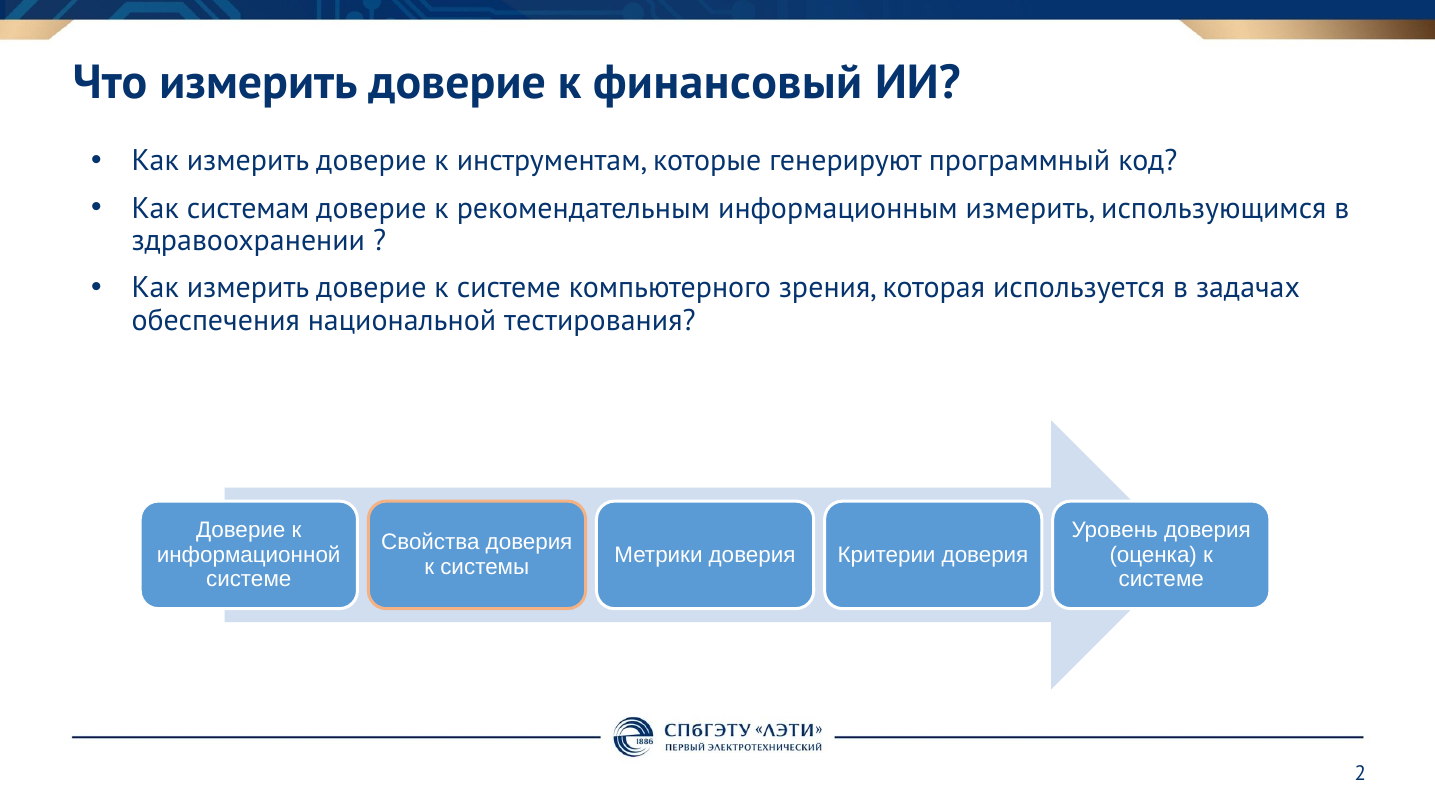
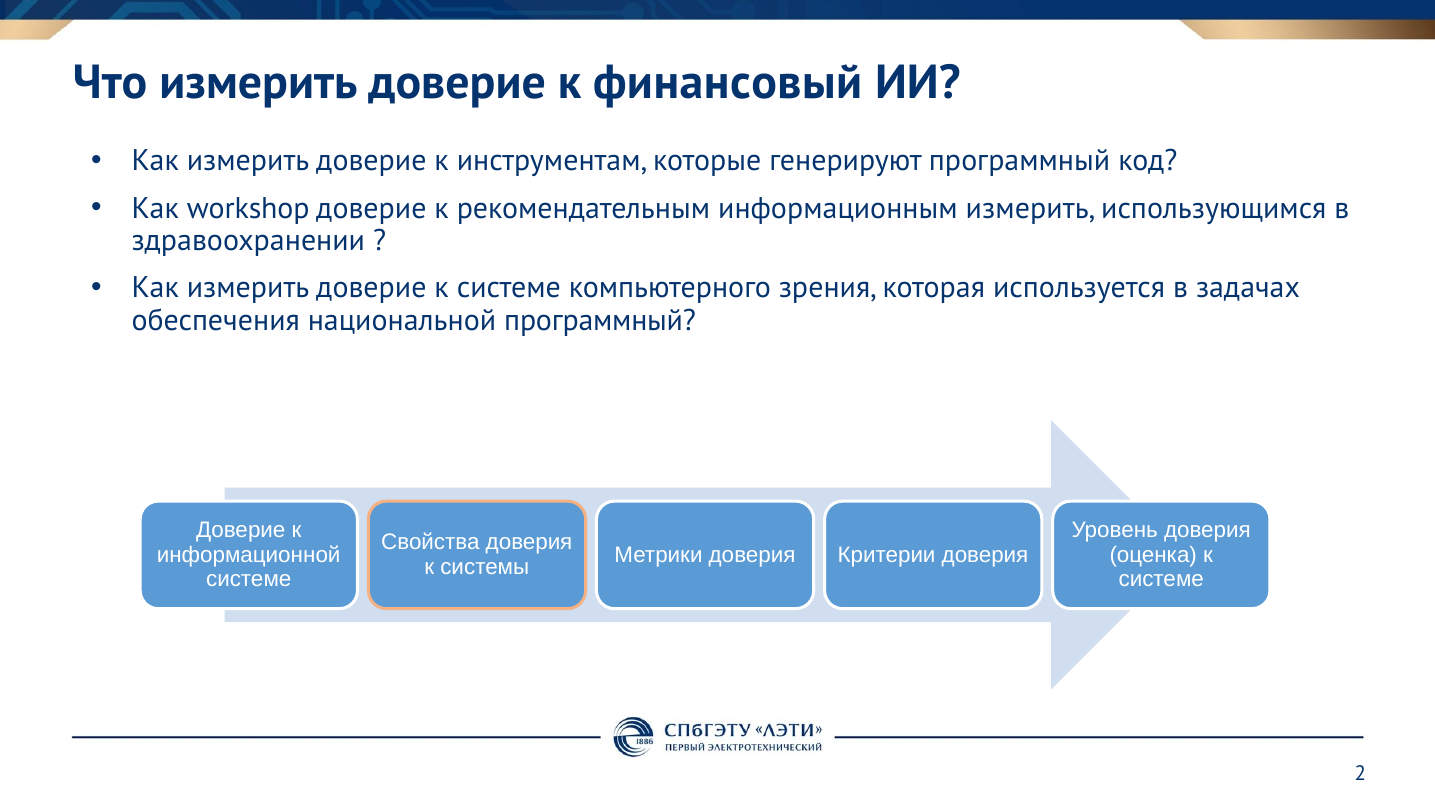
системам: системам -> workshop
национальной тестирования: тестирования -> программный
